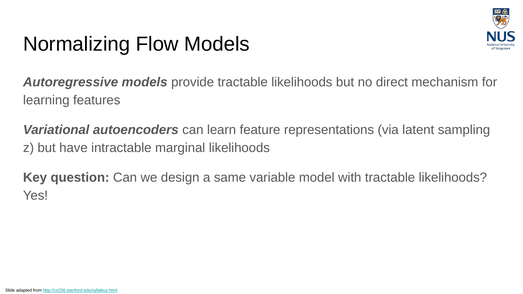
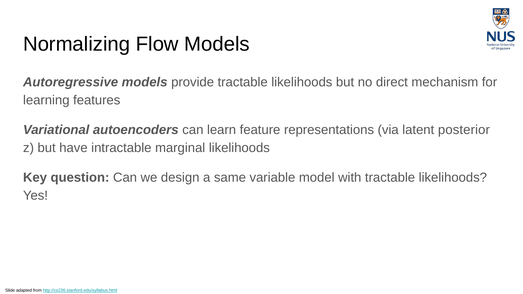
sampling: sampling -> posterior
